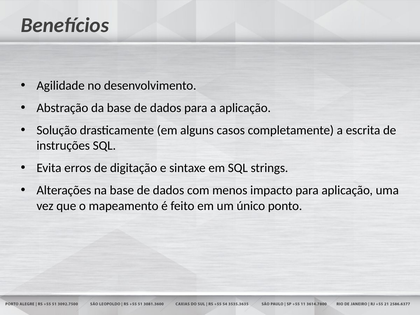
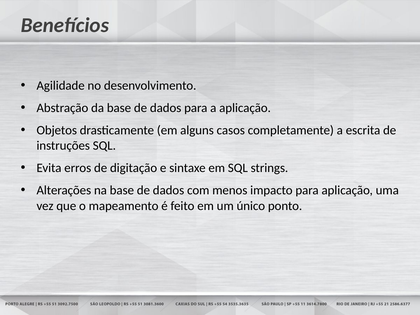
Solução: Solução -> Objetos
